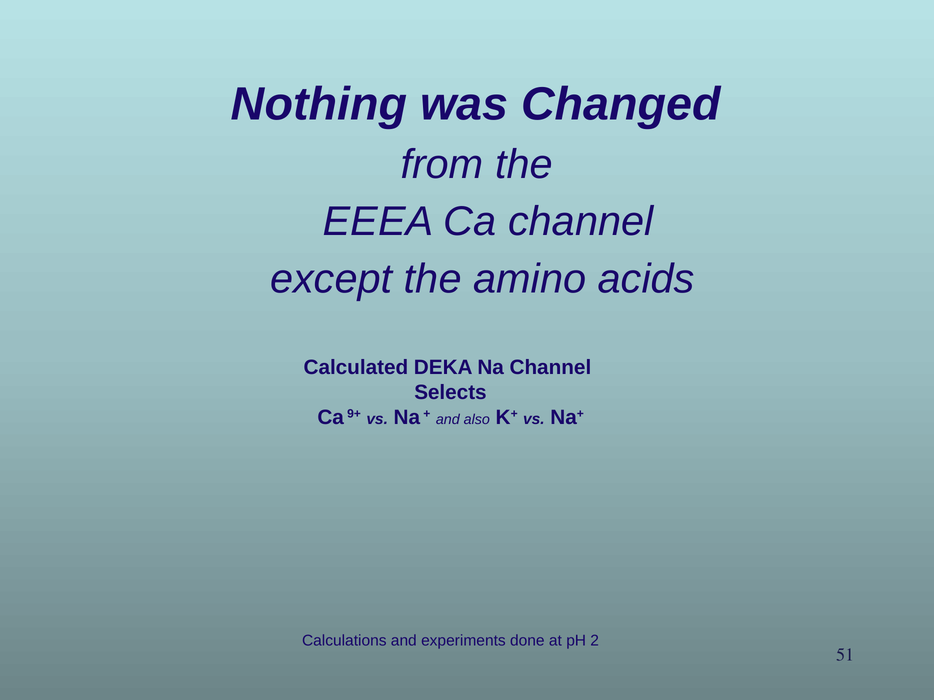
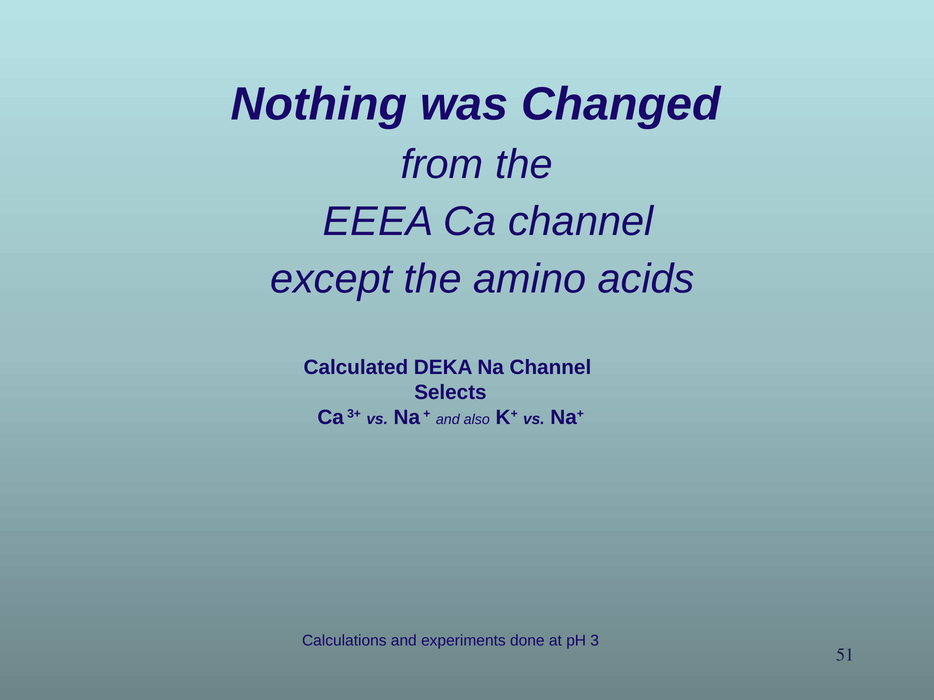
9+: 9+ -> 3+
2: 2 -> 3
